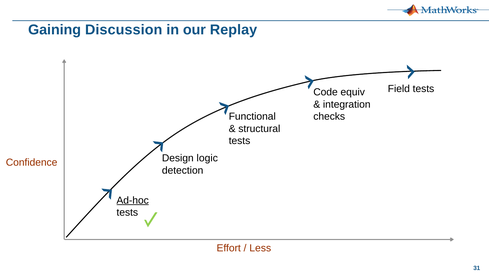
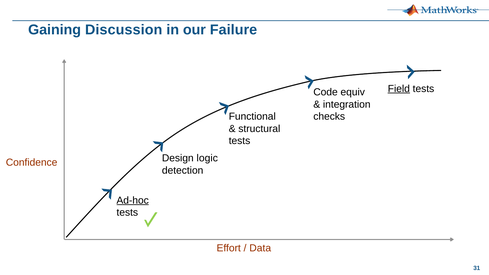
Replay: Replay -> Failure
Field underline: none -> present
Less: Less -> Data
